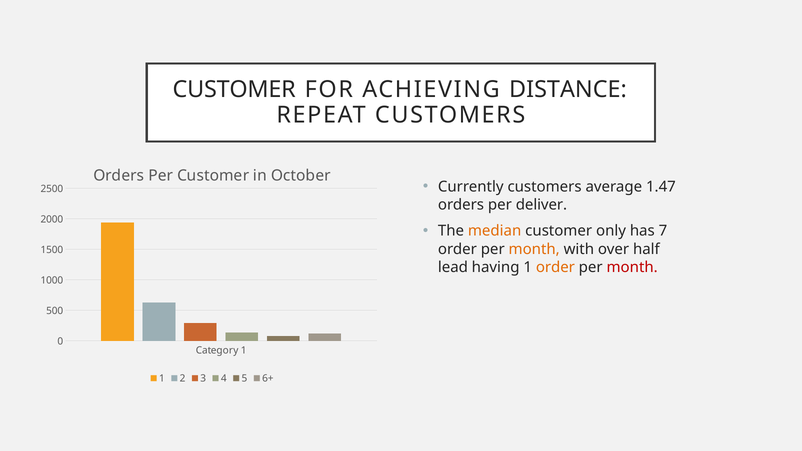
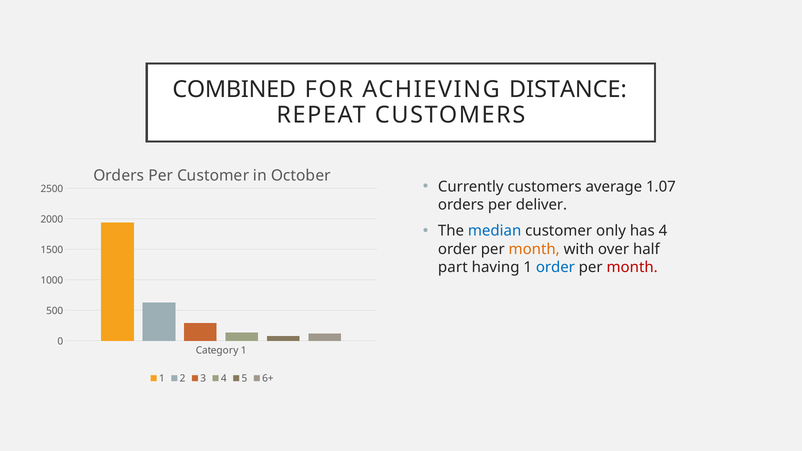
CUSTOMER at (234, 90): CUSTOMER -> COMBINED
1.47: 1.47 -> 1.07
median colour: orange -> blue
has 7: 7 -> 4
lead: lead -> part
order at (555, 267) colour: orange -> blue
